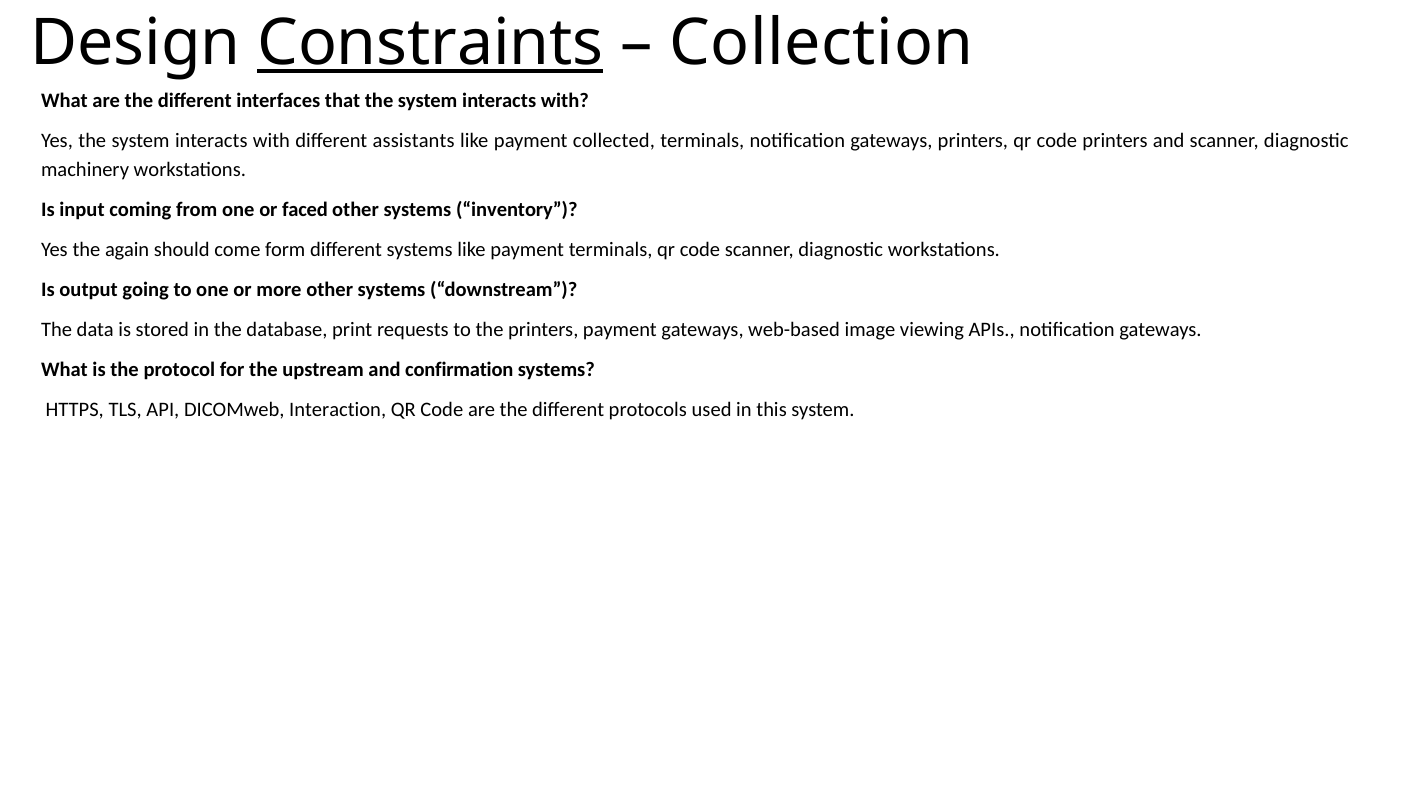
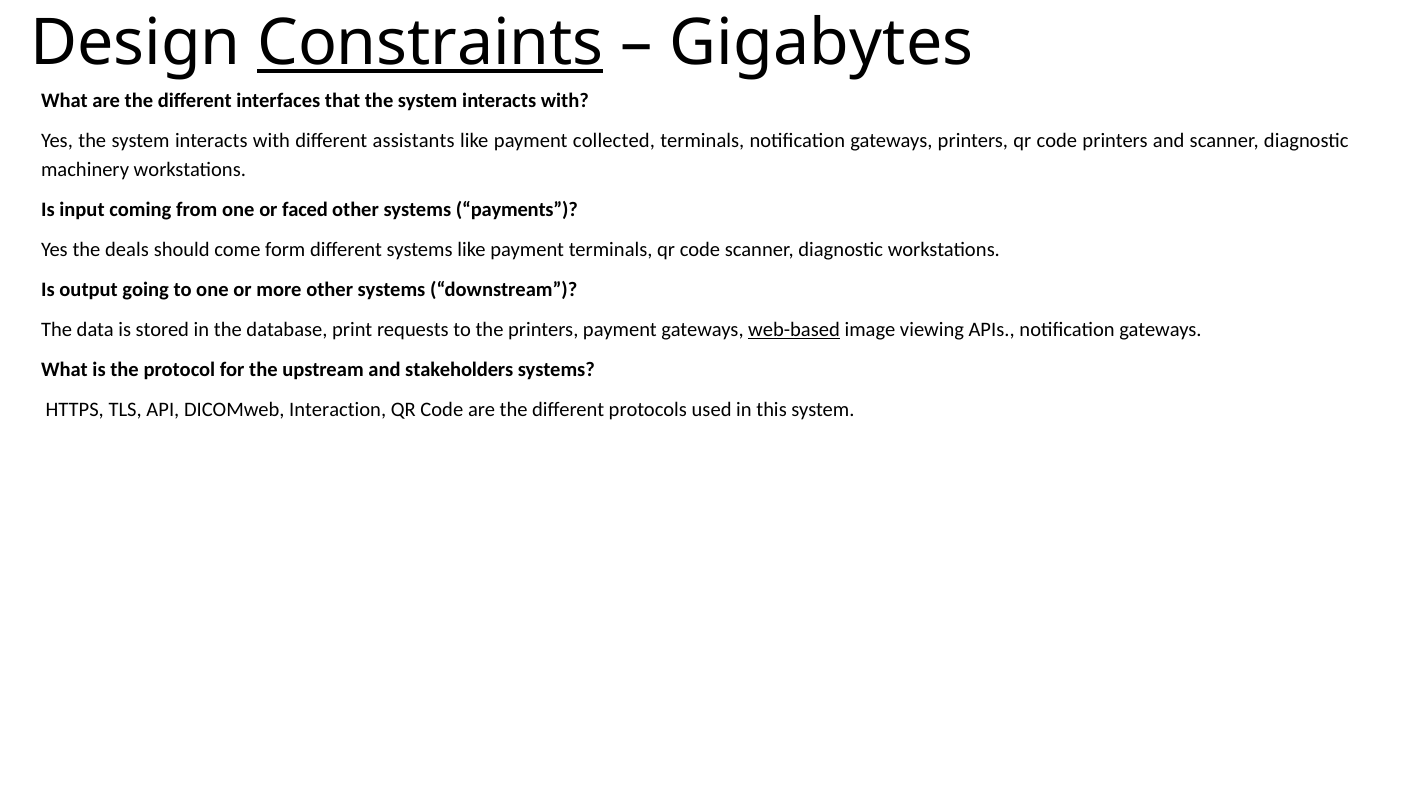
Collection: Collection -> Gigabytes
inventory: inventory -> payments
again: again -> deals
web-based underline: none -> present
confirmation: confirmation -> stakeholders
